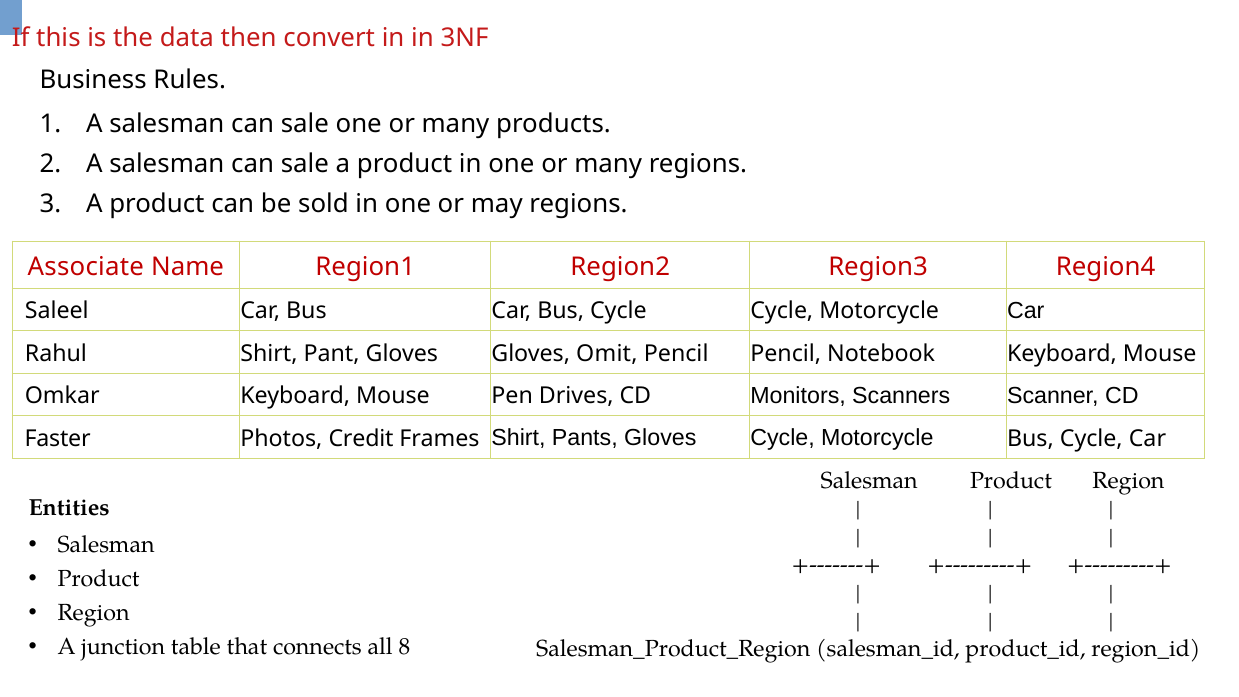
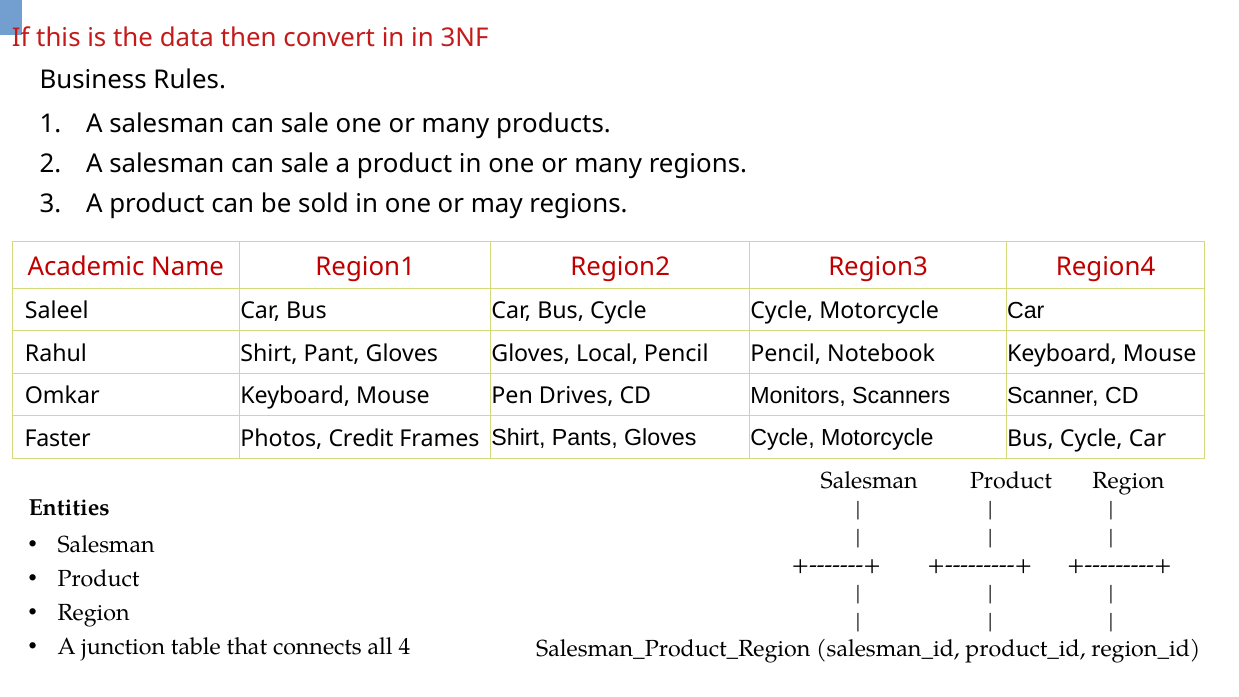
Associate: Associate -> Academic
Omit: Omit -> Local
8: 8 -> 4
